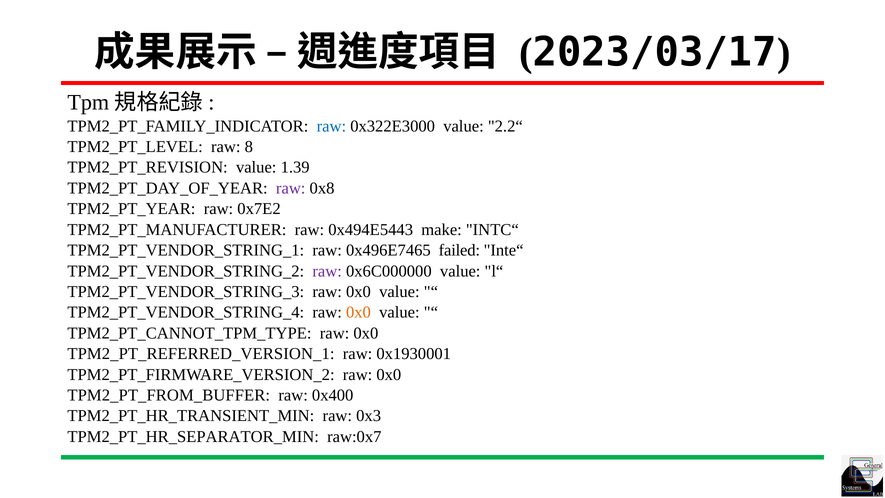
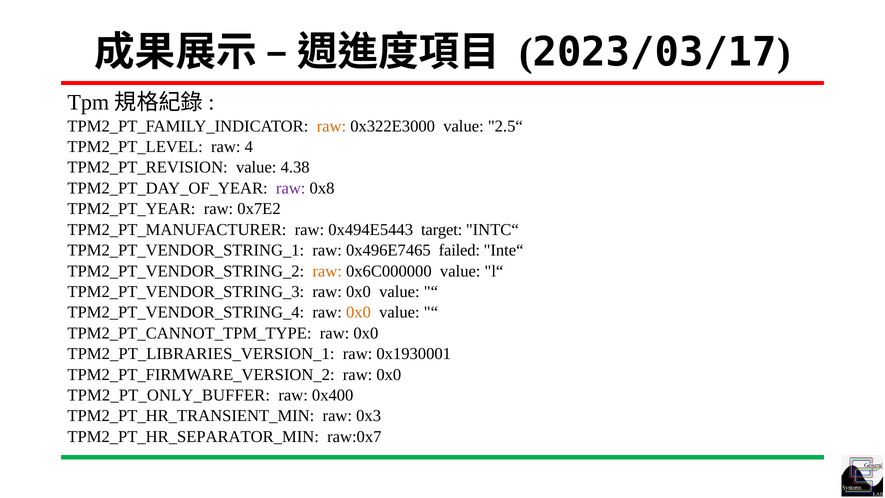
raw at (331, 126) colour: blue -> orange
2.2“: 2.2“ -> 2.5“
8: 8 -> 4
1.39: 1.39 -> 4.38
make: make -> target
raw at (327, 271) colour: purple -> orange
TPM2_PT_REFERRED_VERSION_1: TPM2_PT_REFERRED_VERSION_1 -> TPM2_PT_LIBRARIES_VERSION_1
TPM2_PT_FROM_BUFFER: TPM2_PT_FROM_BUFFER -> TPM2_PT_ONLY_BUFFER
